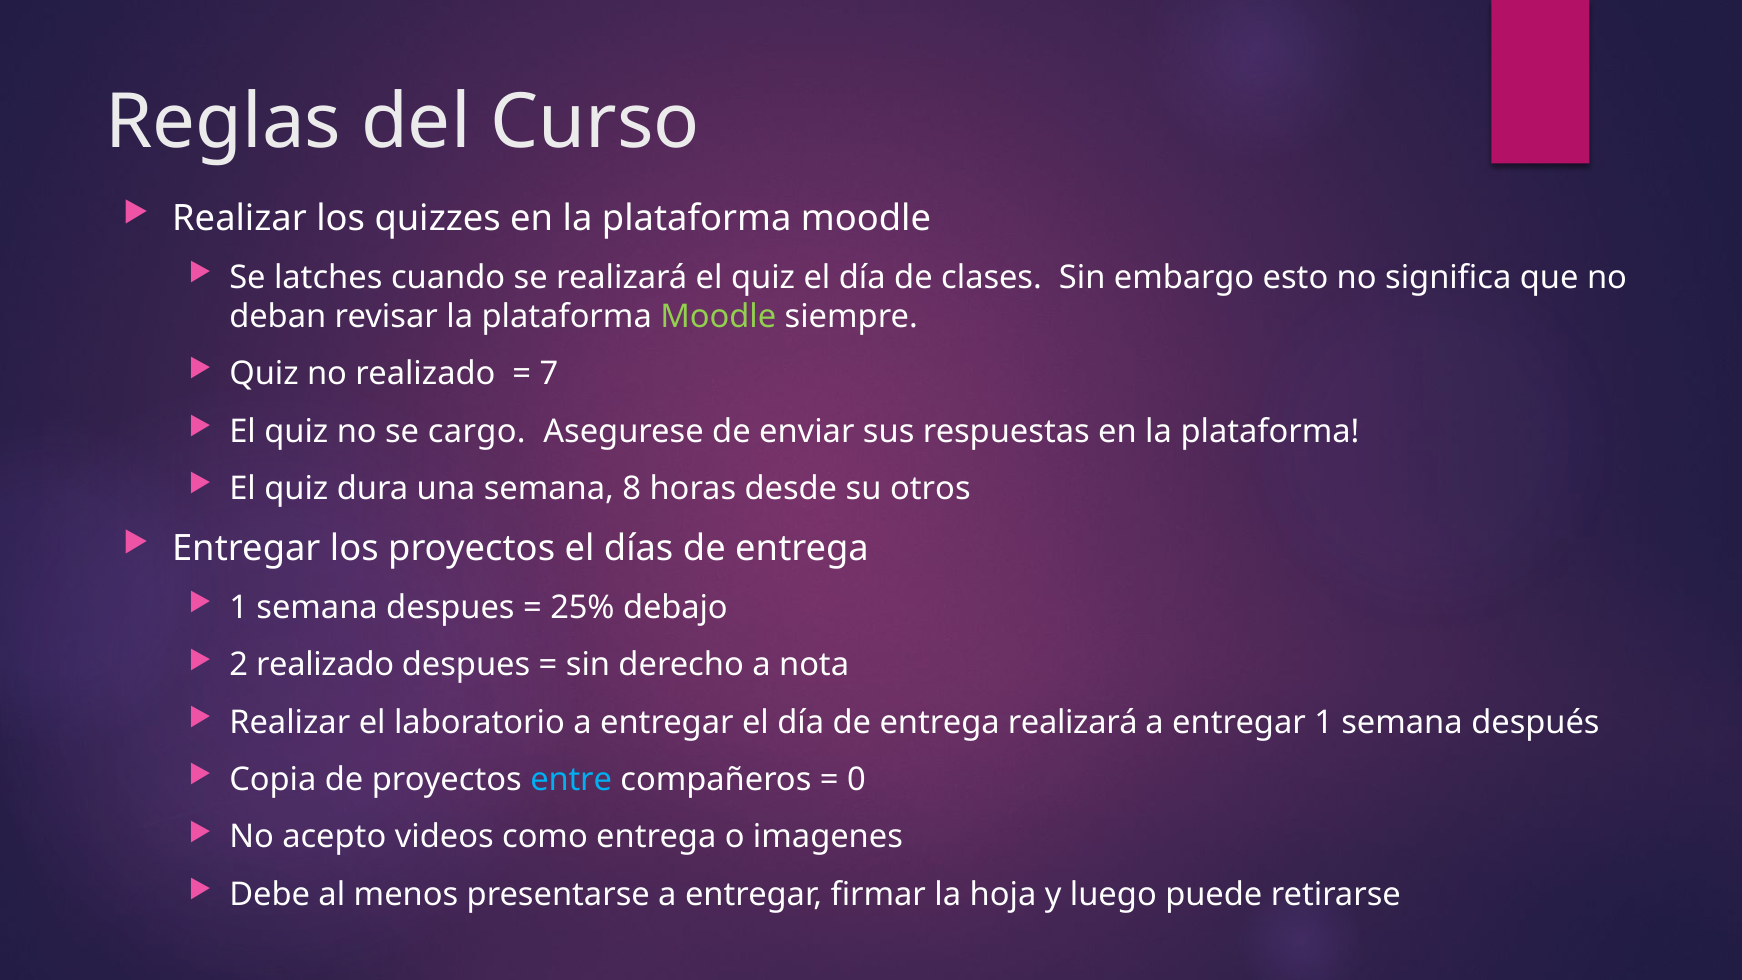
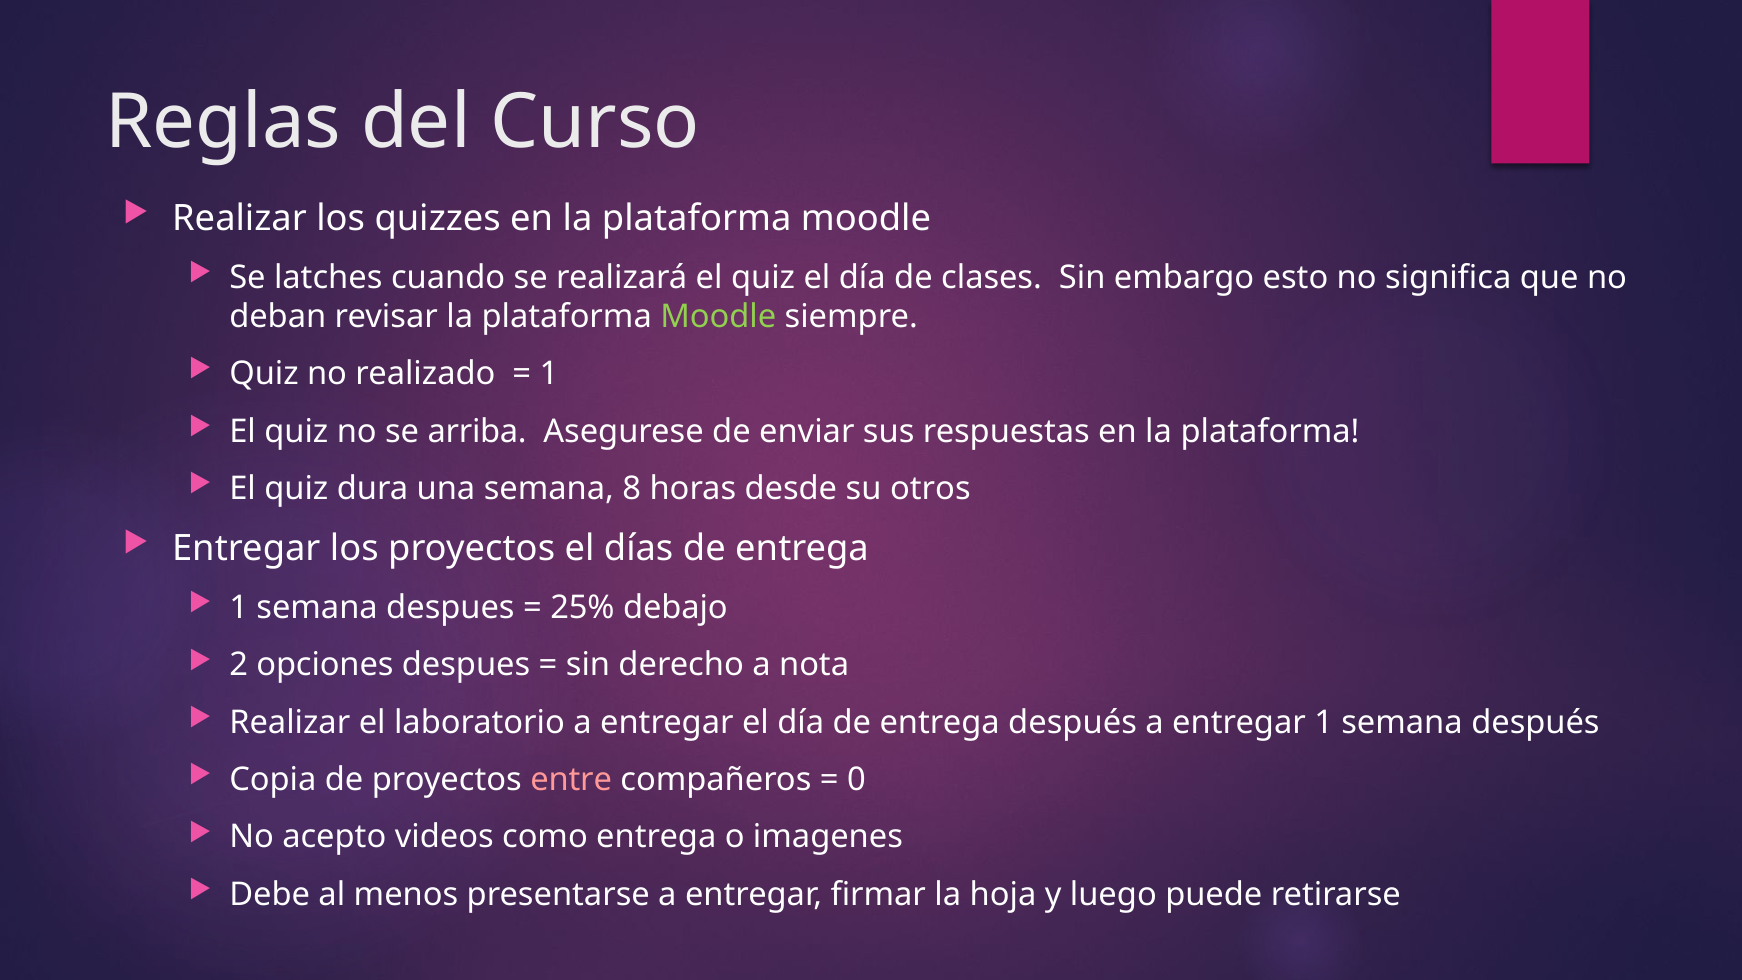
7 at (549, 374): 7 -> 1
cargo: cargo -> arriba
2 realizado: realizado -> opciones
entrega realizará: realizará -> después
entre colour: light blue -> pink
